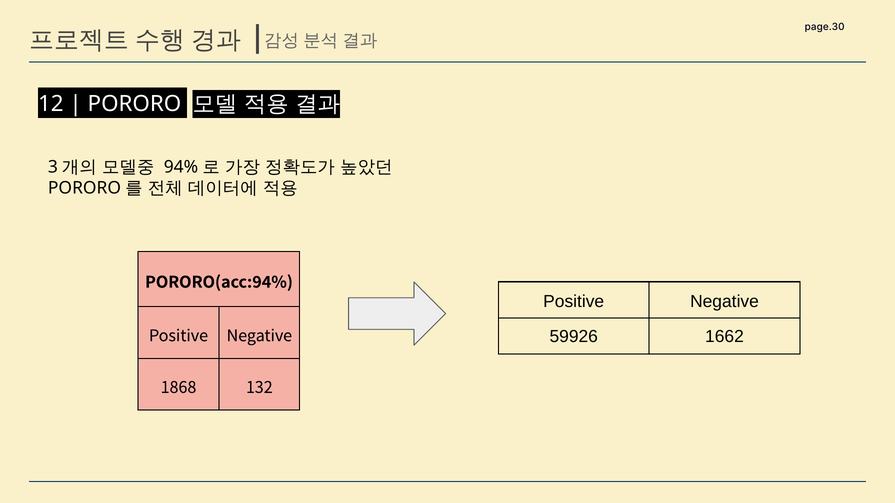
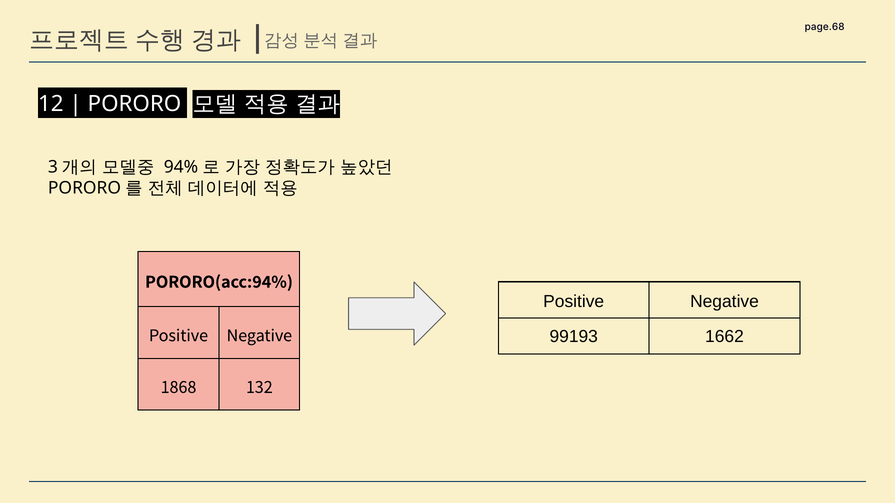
page.30: page.30 -> page.68
59926: 59926 -> 99193
